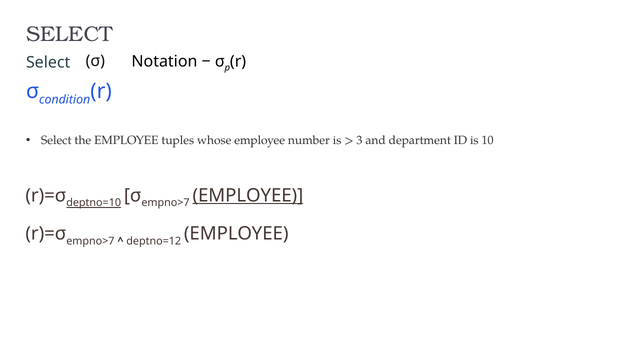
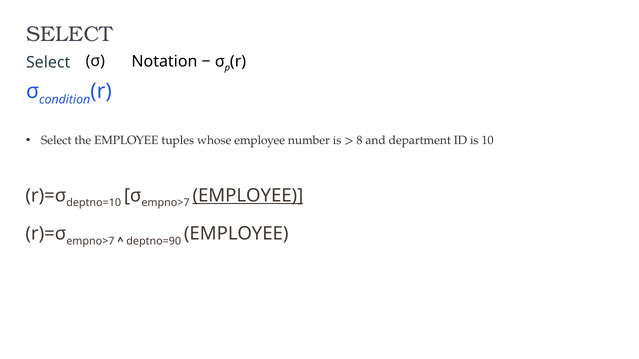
3: 3 -> 8
deptno=10 underline: present -> none
deptno=12: deptno=12 -> deptno=90
